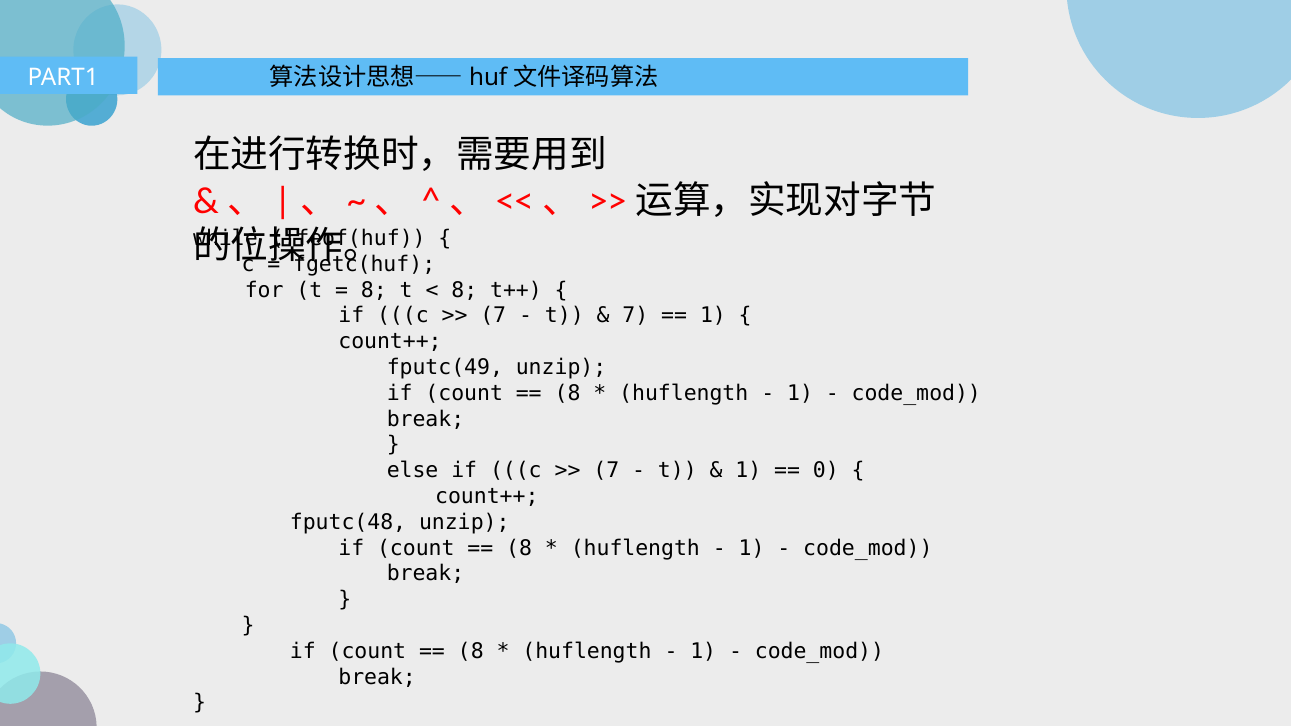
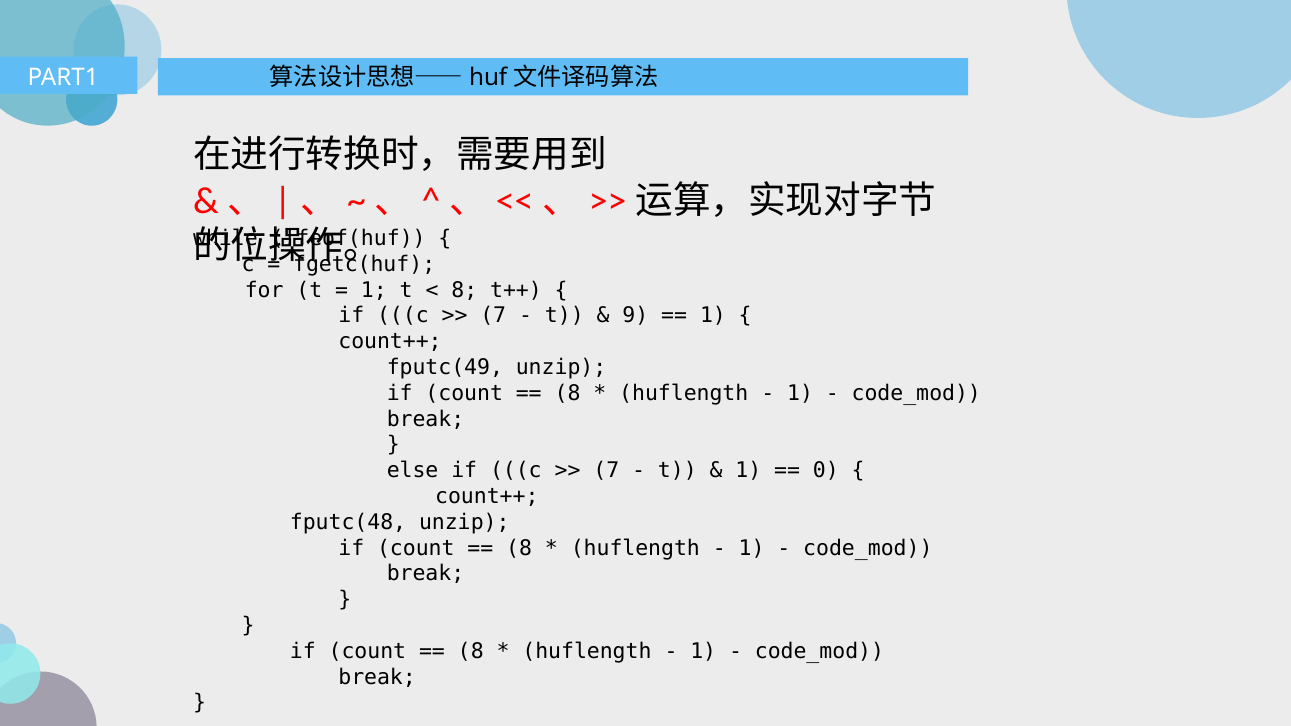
8 at (374, 290): 8 -> 1
7 at (635, 316): 7 -> 9
